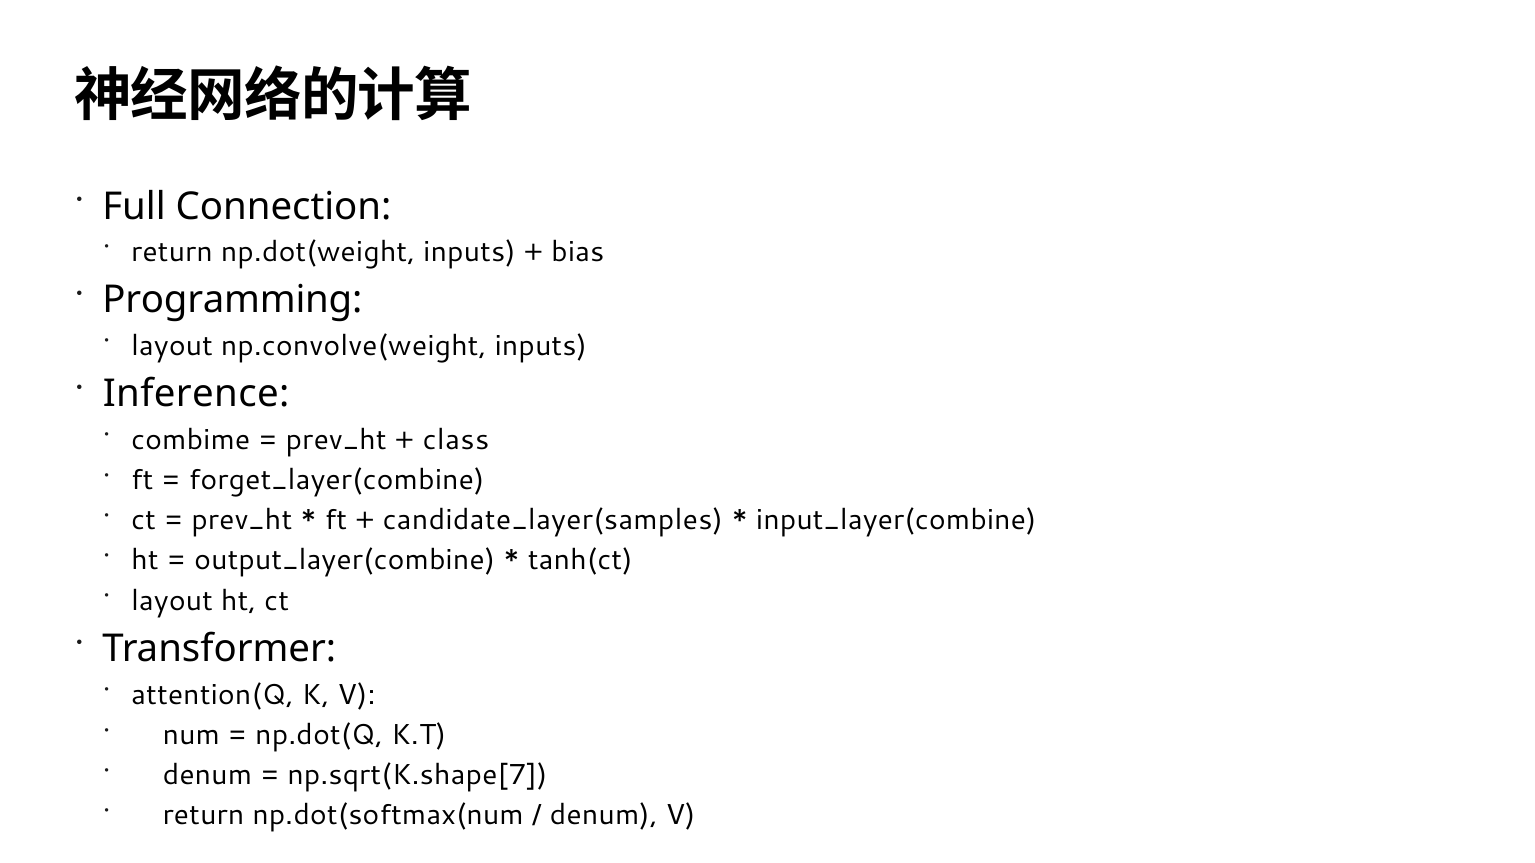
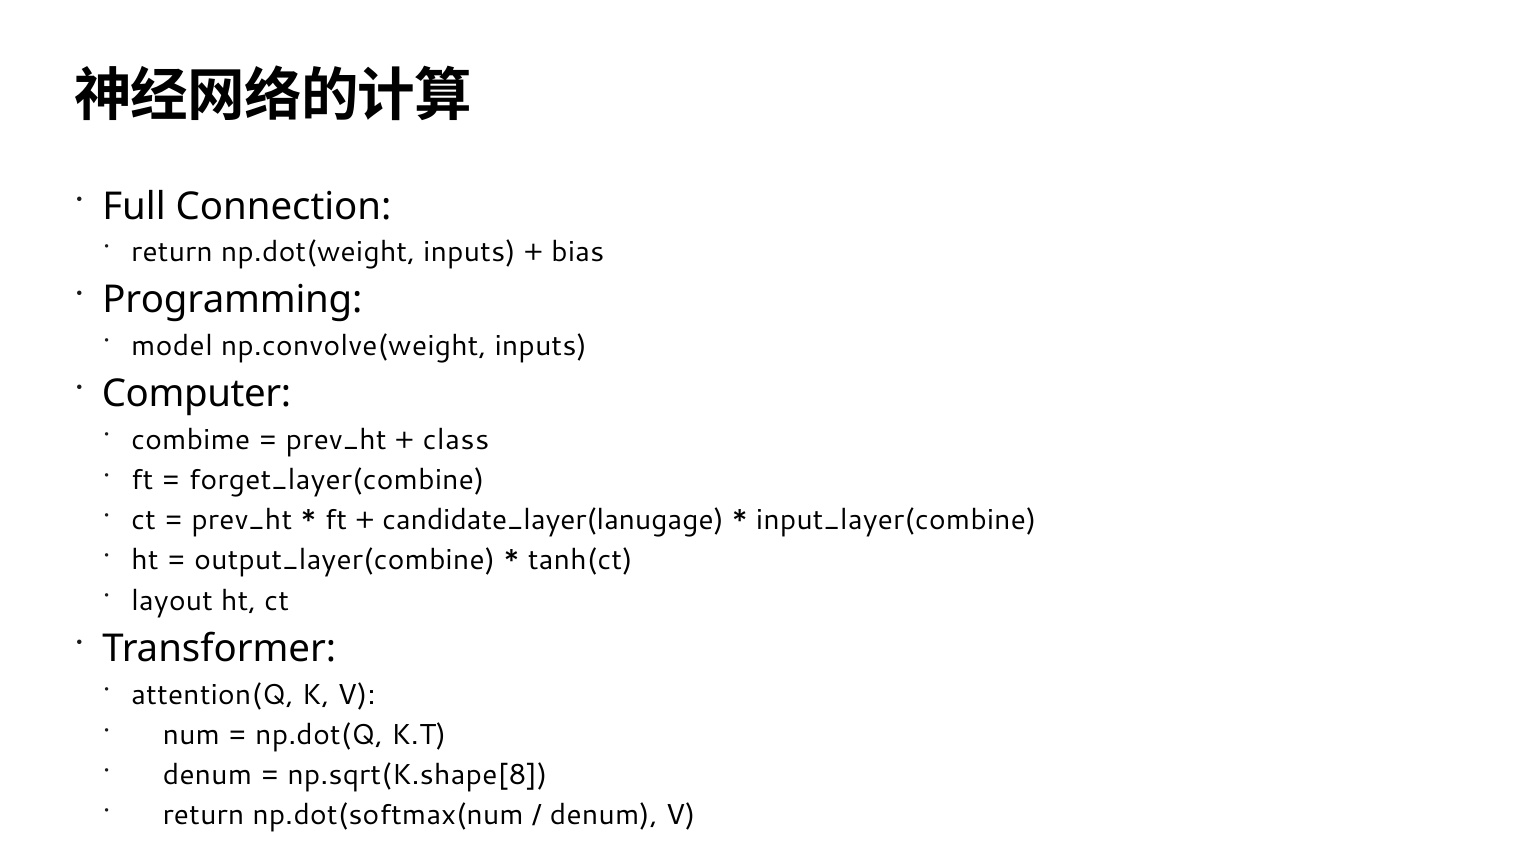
layout at (172, 346): layout -> model
Inference: Inference -> Computer
candidate_layer(samples: candidate_layer(samples -> candidate_layer(lanugage
np.sqrt(K.shape[7: np.sqrt(K.shape[7 -> np.sqrt(K.shape[8
